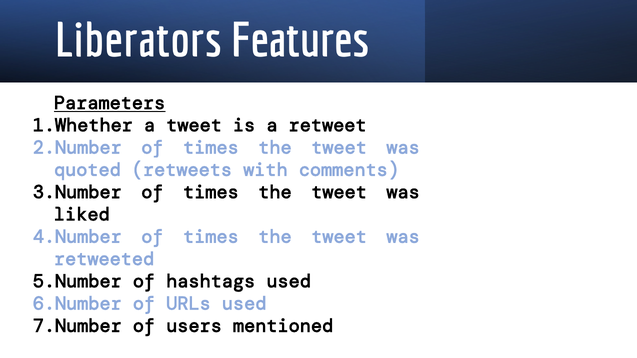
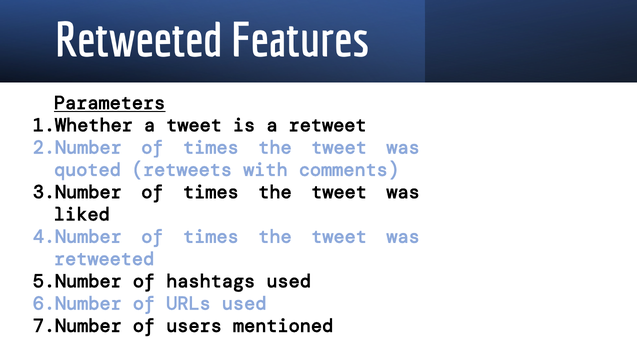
Liberators at (138, 41): Liberators -> Retweeted
